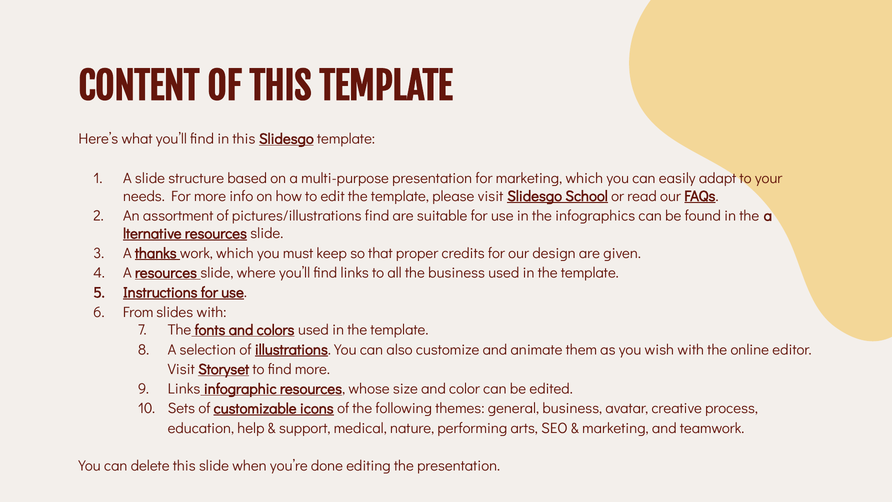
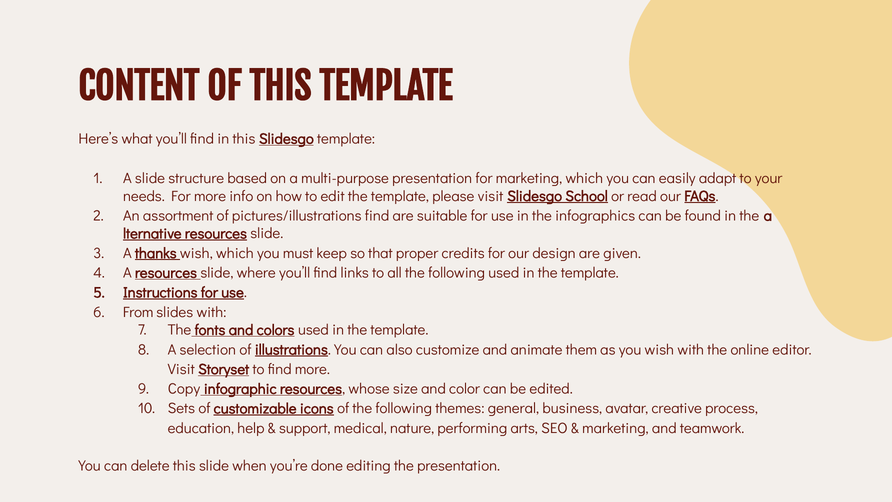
thanks work: work -> wish
all the business: business -> following
Links at (184, 389): Links -> Copy
